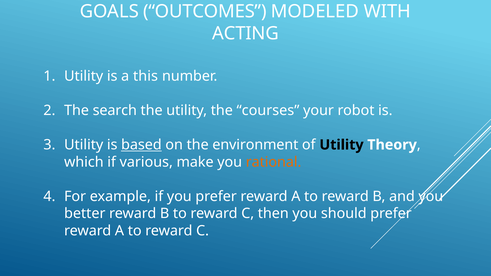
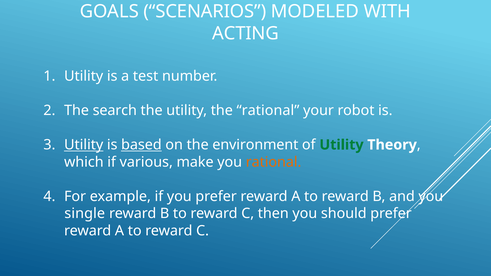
OUTCOMES: OUTCOMES -> SCENARIOS
this: this -> test
the courses: courses -> rational
Utility at (84, 145) underline: none -> present
Utility at (341, 145) colour: black -> green
better: better -> single
